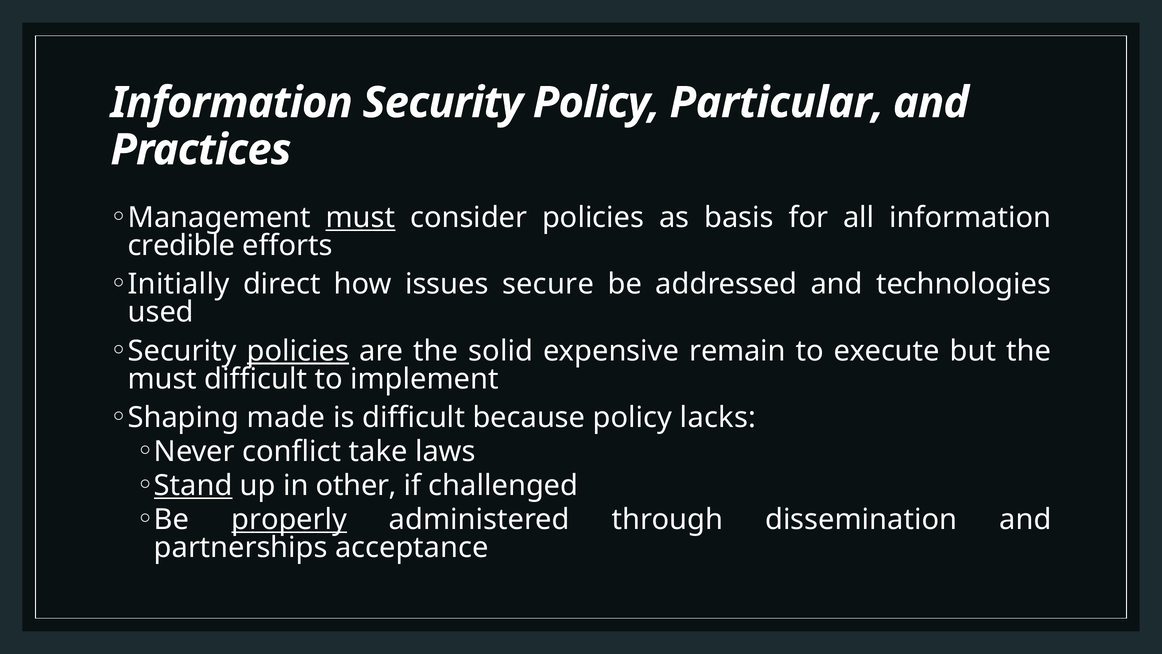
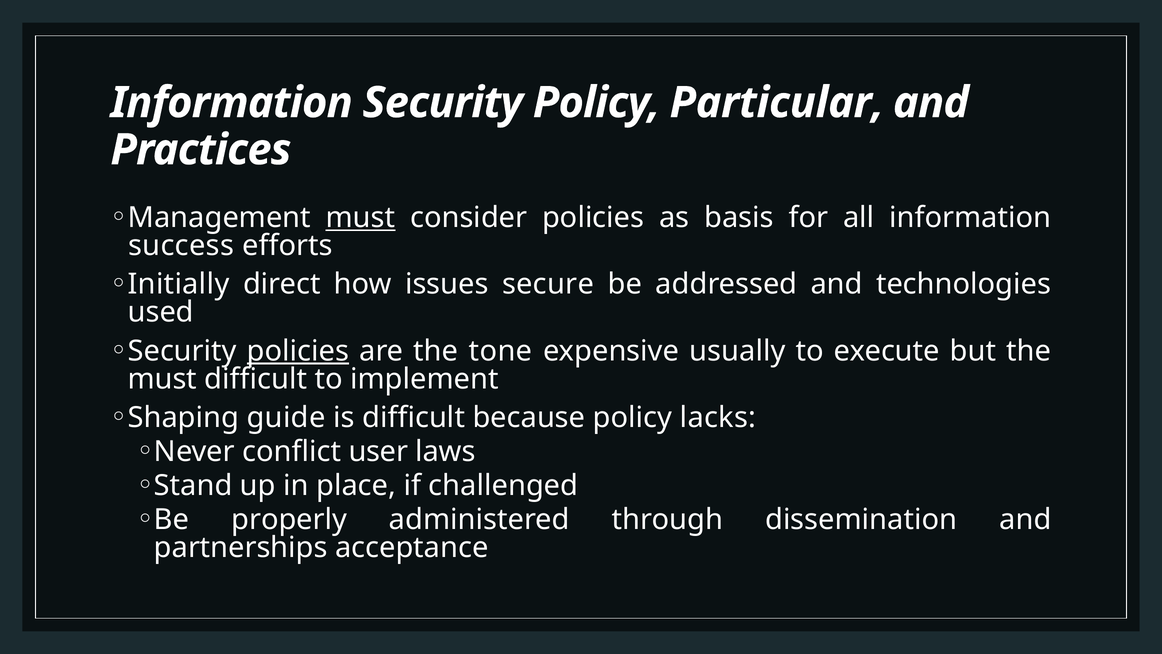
credible: credible -> success
solid: solid -> tone
remain: remain -> usually
made: made -> guide
take: take -> user
Stand underline: present -> none
other: other -> place
properly underline: present -> none
